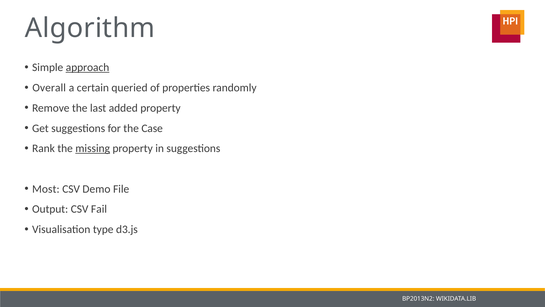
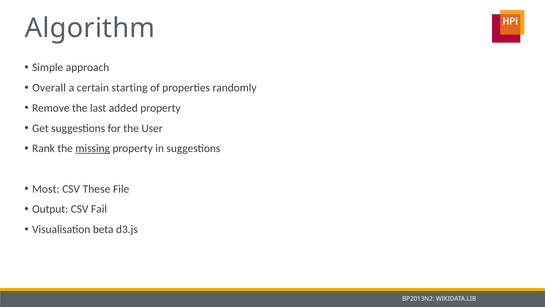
approach underline: present -> none
queried: queried -> starting
Case: Case -> User
Demo: Demo -> These
type: type -> beta
